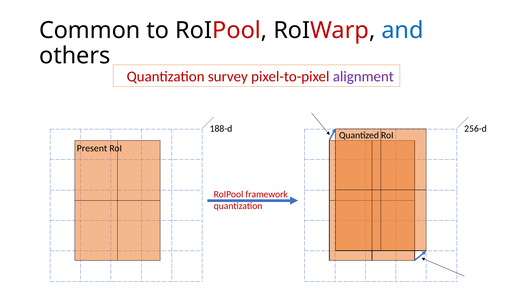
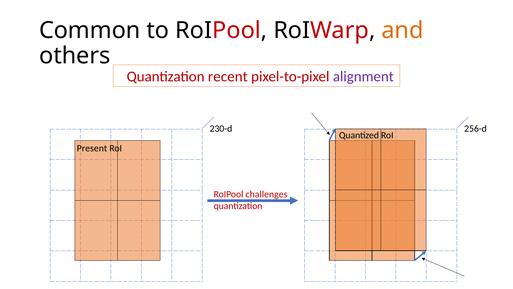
and colour: blue -> orange
survey: survey -> recent
188-d: 188-d -> 230-d
framework: framework -> challenges
